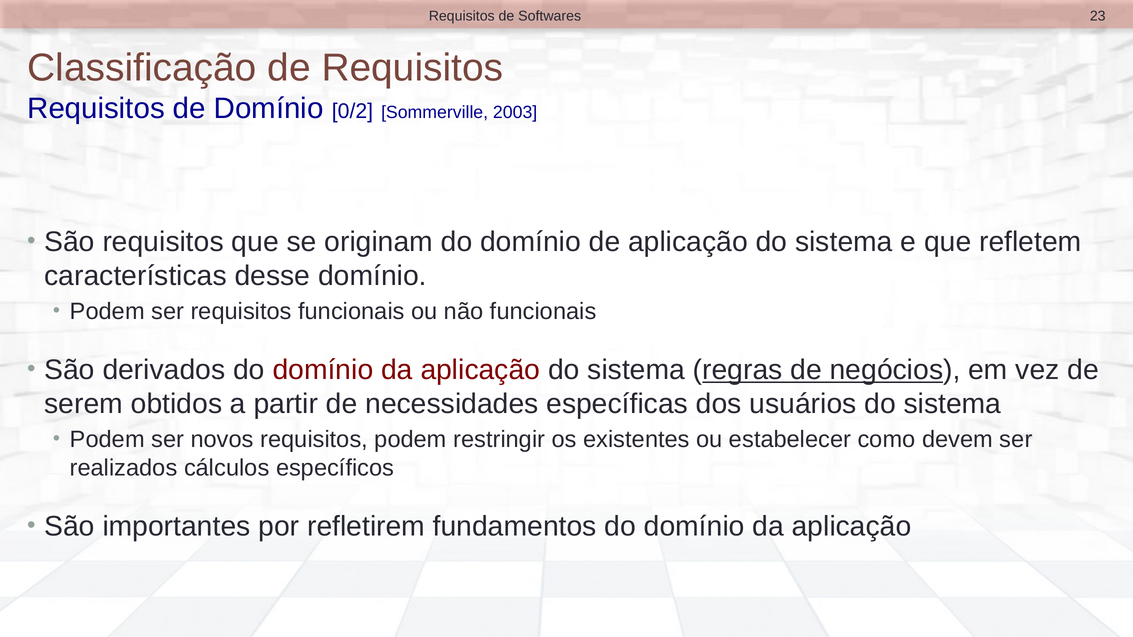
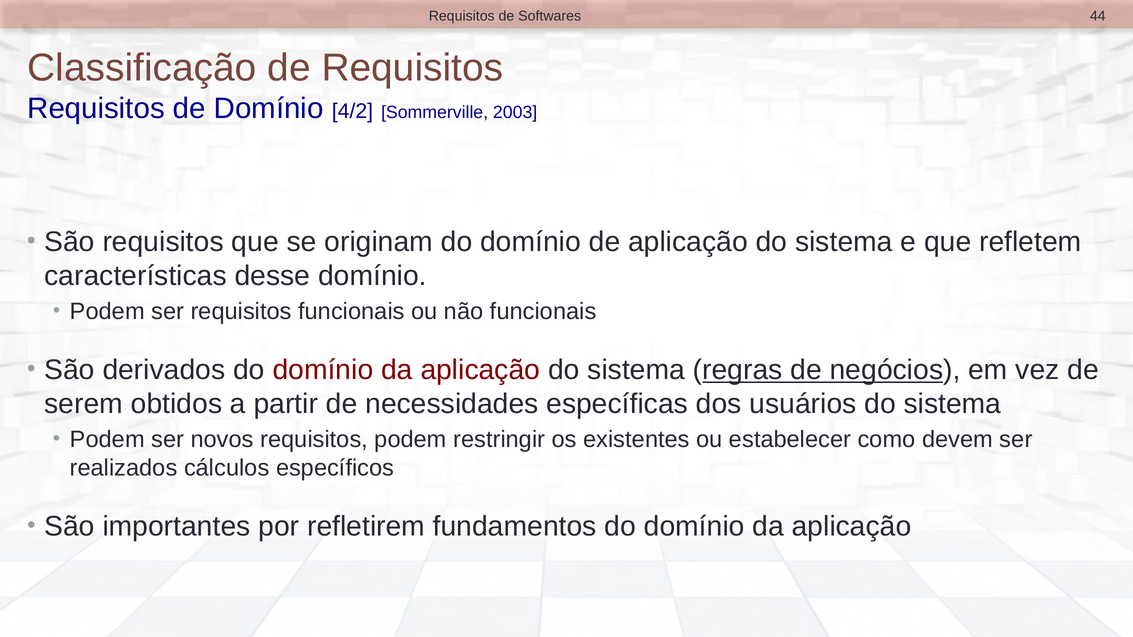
23: 23 -> 44
0/2: 0/2 -> 4/2
